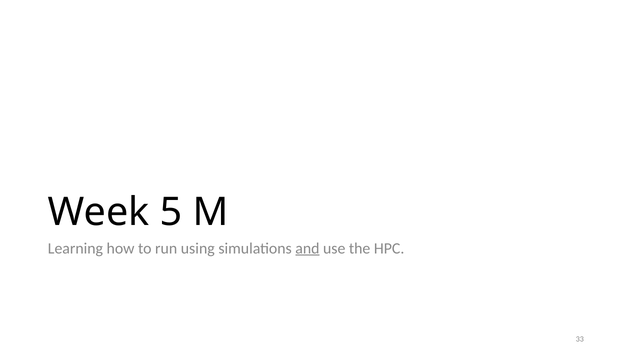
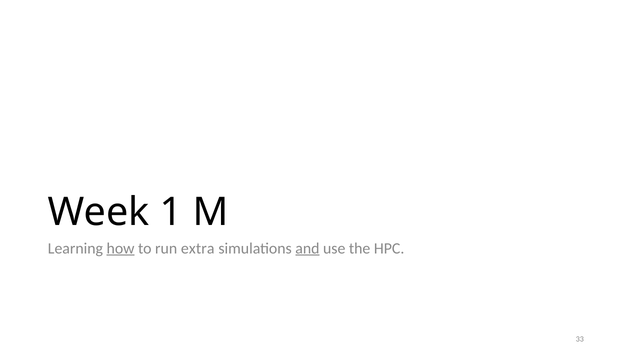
5: 5 -> 1
how underline: none -> present
using: using -> extra
